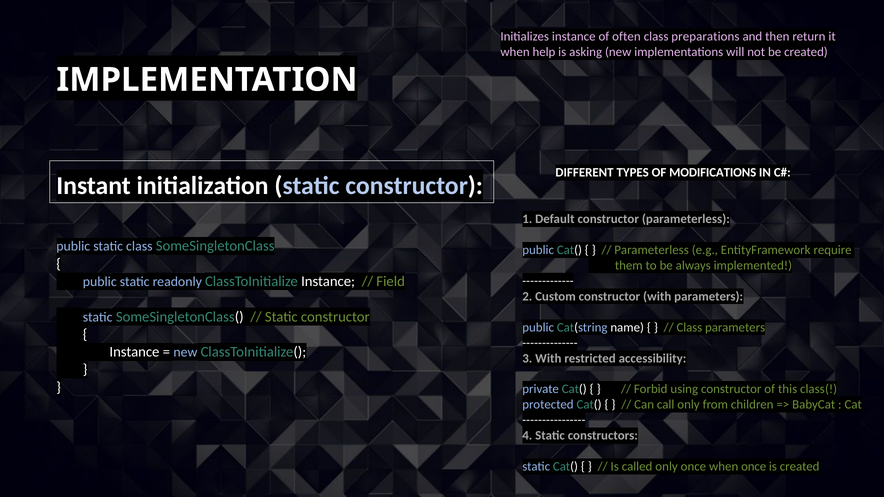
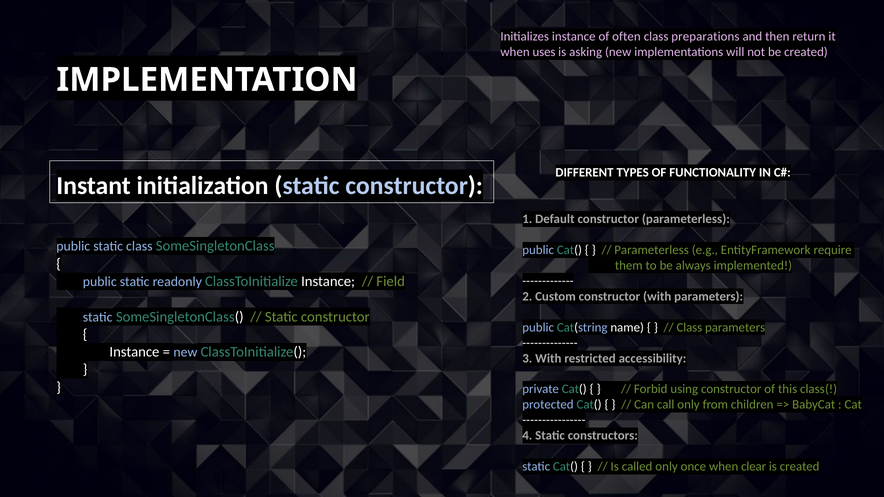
help: help -> uses
MODIFICATIONS: MODIFICATIONS -> FUNCTIONALITY
when once: once -> clear
